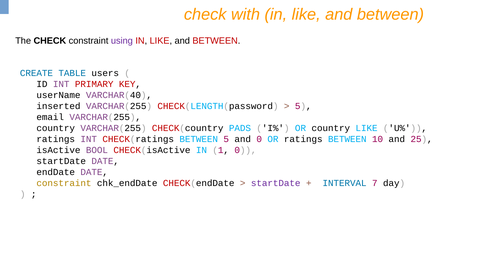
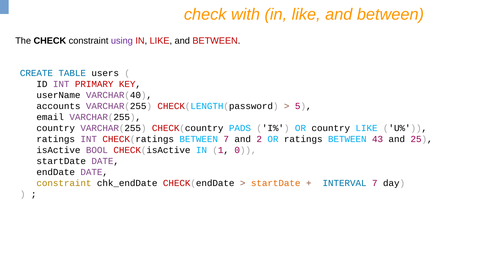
inserted: inserted -> accounts
BETWEEN 5: 5 -> 7
and 0: 0 -> 2
10: 10 -> 43
startDate at (276, 183) colour: purple -> orange
